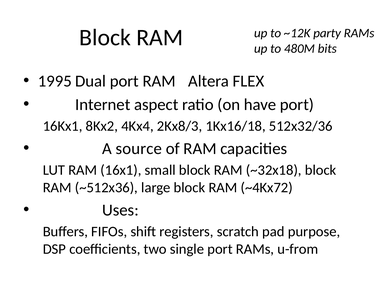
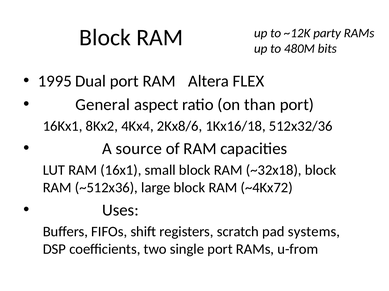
Internet: Internet -> General
have: have -> than
2Kx8/3: 2Kx8/3 -> 2Kx8/6
purpose: purpose -> systems
